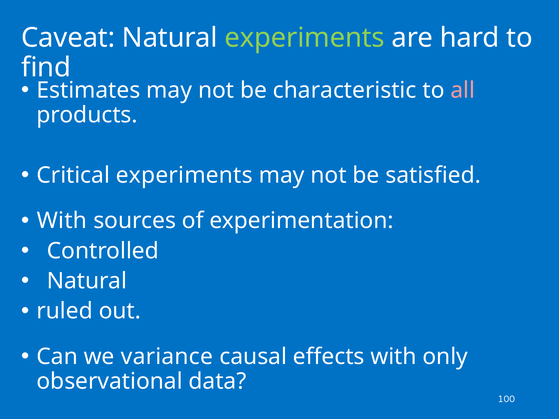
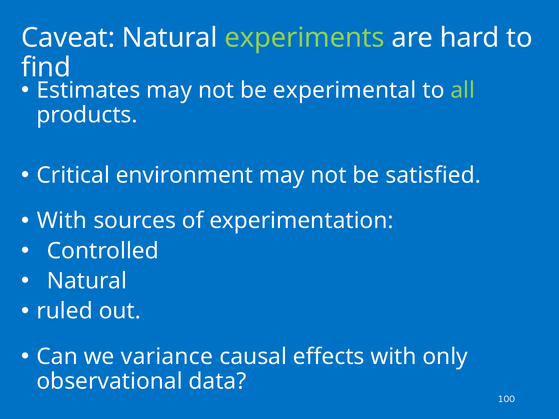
characteristic: characteristic -> experimental
all colour: pink -> light green
Critical experiments: experiments -> environment
